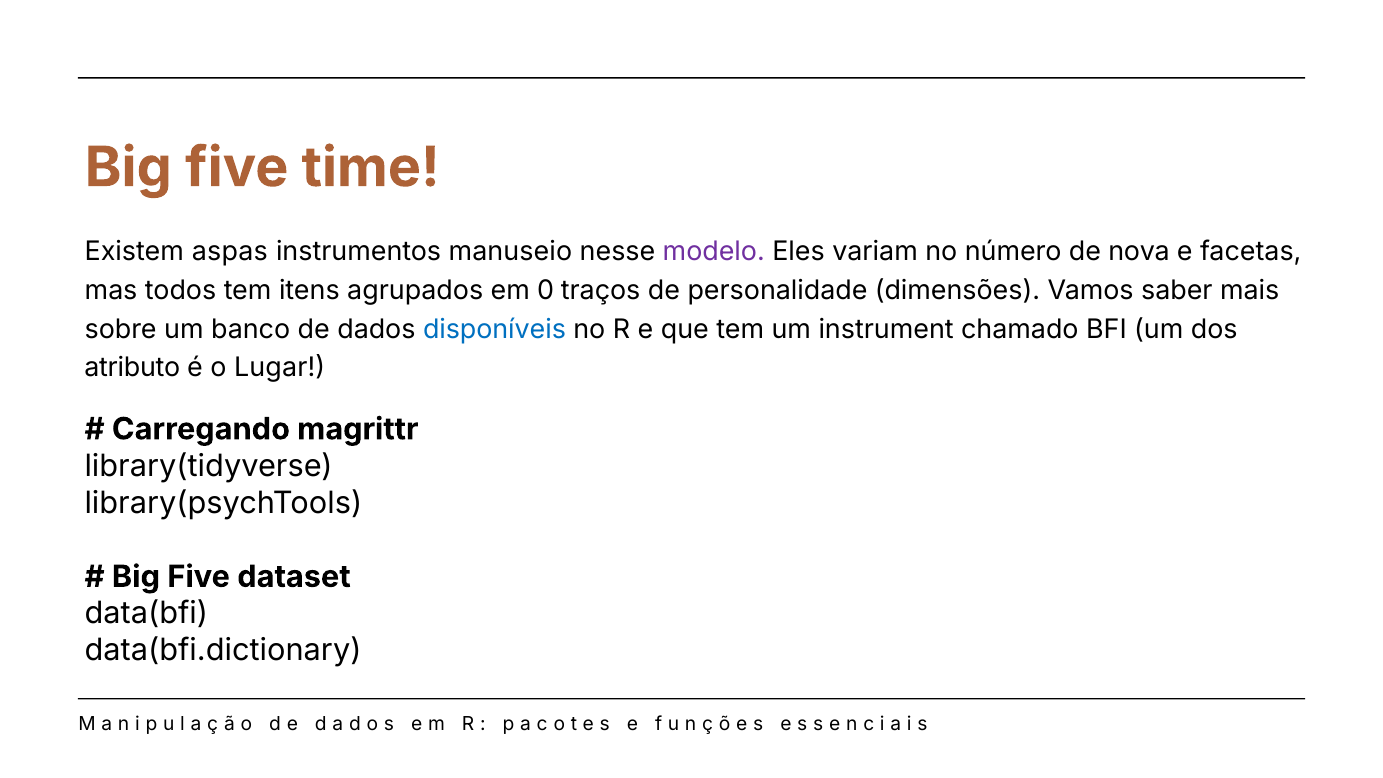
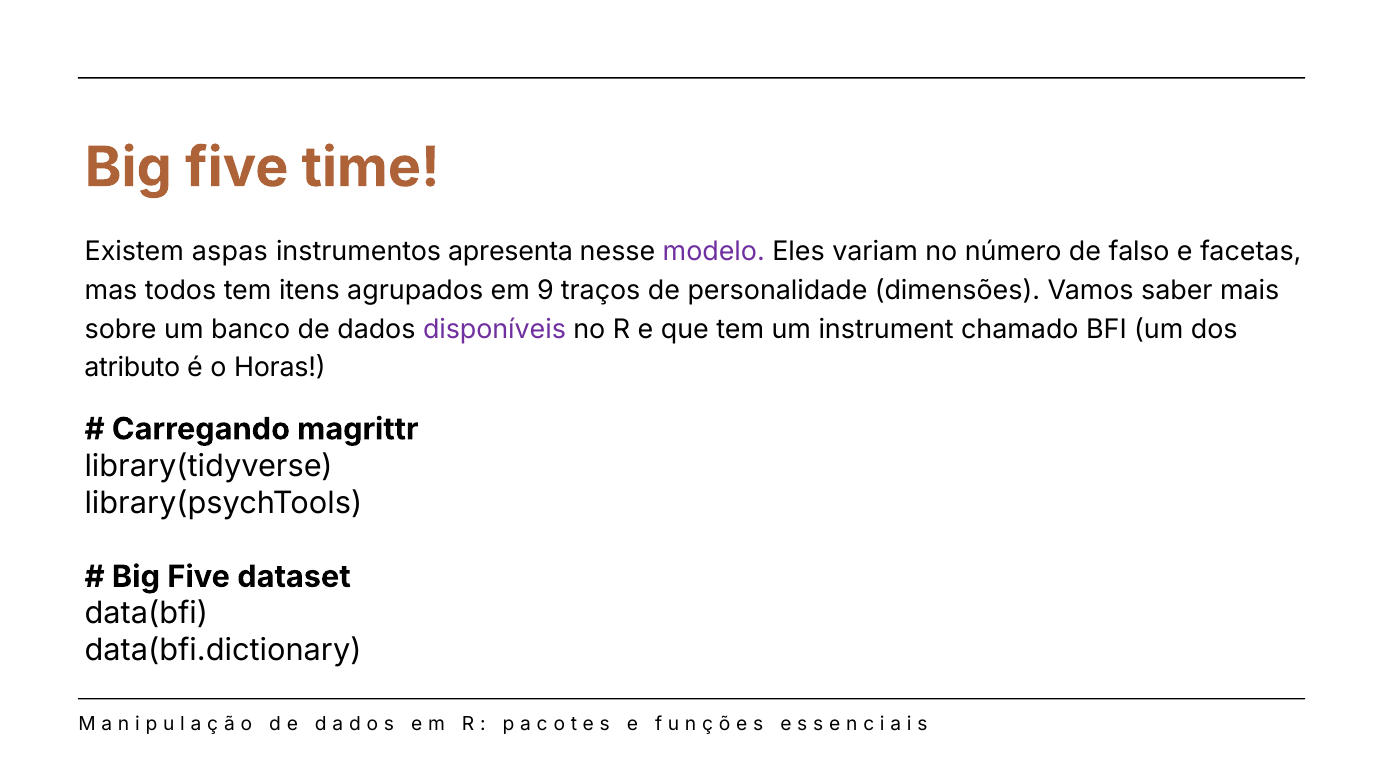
manuseio: manuseio -> apresenta
nova: nova -> falso
0: 0 -> 9
disponíveis colour: blue -> purple
Lugar: Lugar -> Horas
